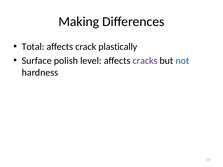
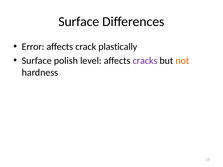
Making at (79, 22): Making -> Surface
Total: Total -> Error
not colour: blue -> orange
